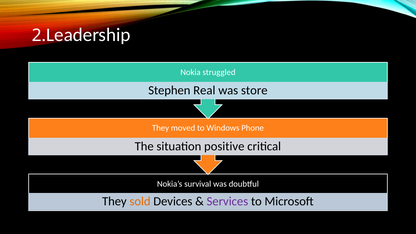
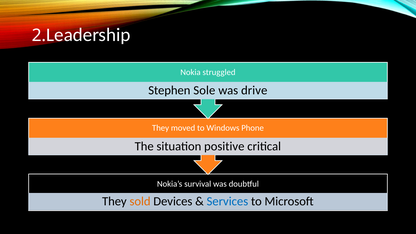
Real: Real -> Sole
store: store -> drive
Services colour: purple -> blue
